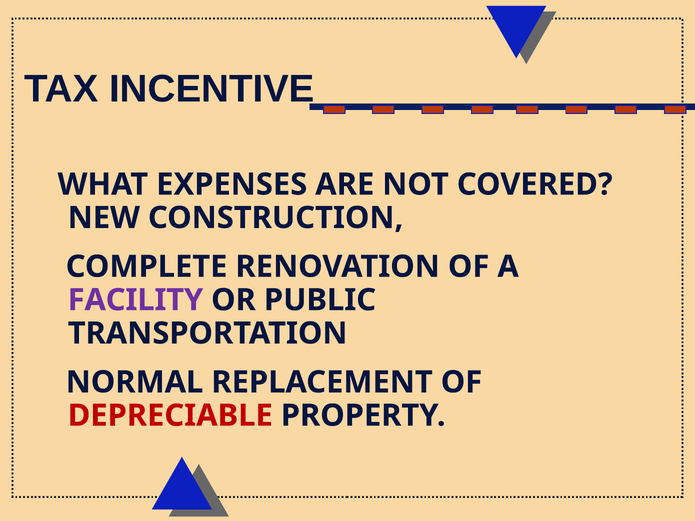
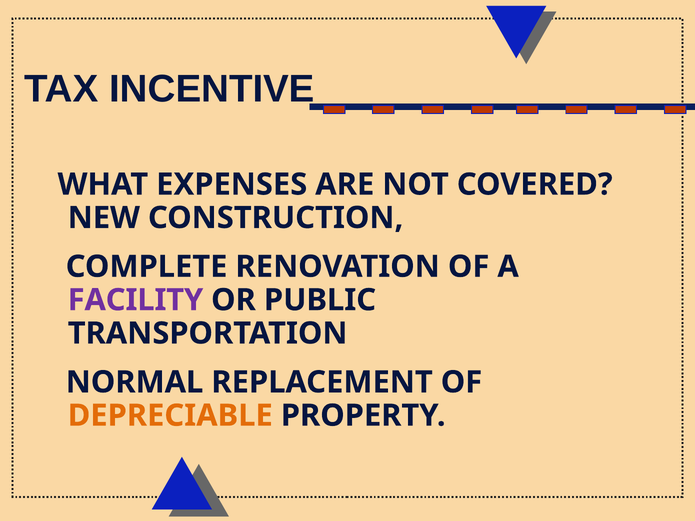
DEPRECIABLE colour: red -> orange
